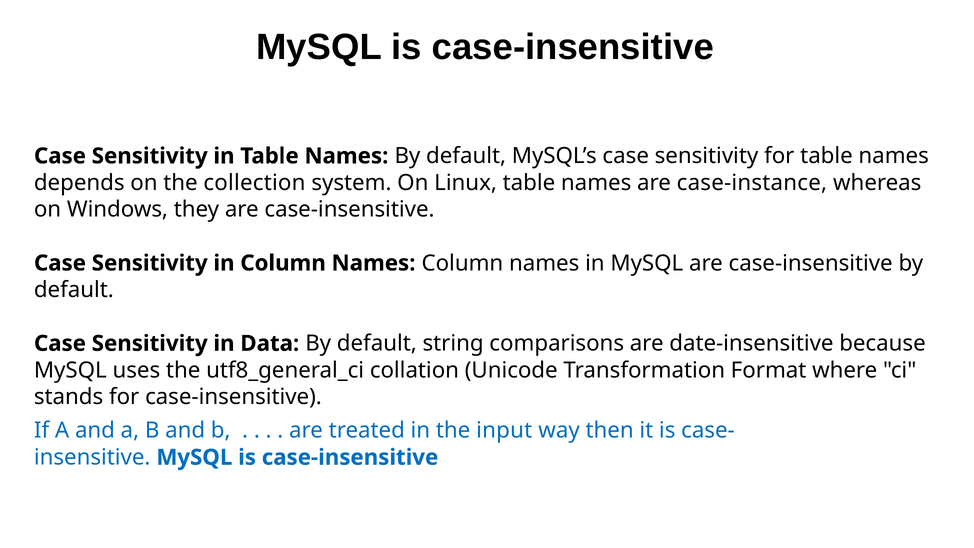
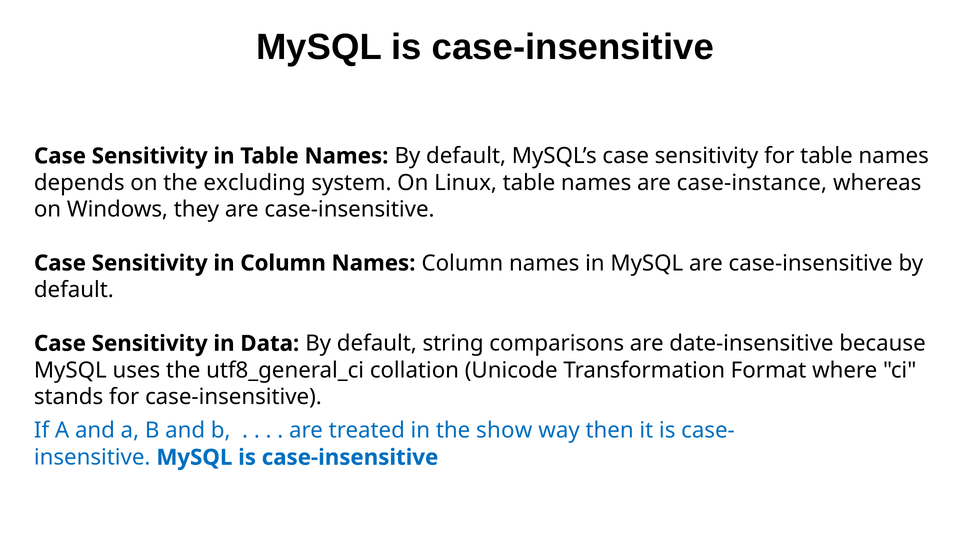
collection: collection -> excluding
input: input -> show
